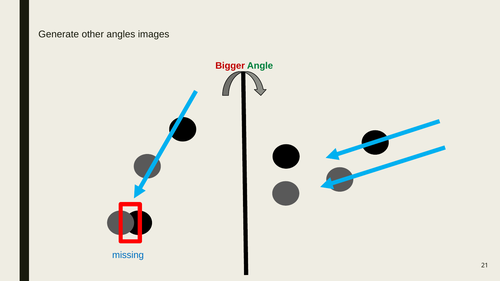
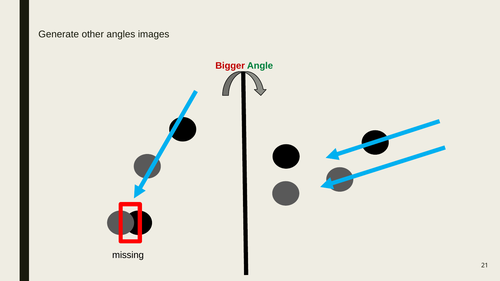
missing colour: blue -> black
